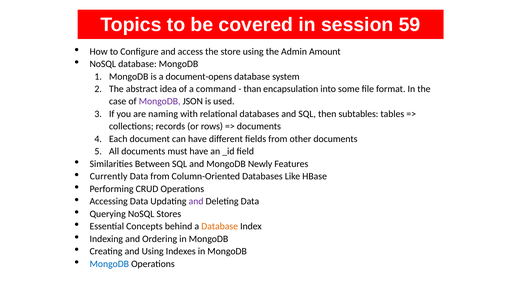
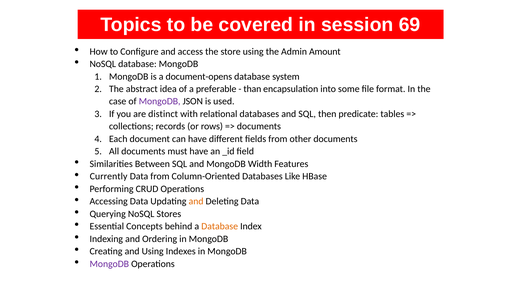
59: 59 -> 69
command: command -> preferable
naming: naming -> distinct
subtables: subtables -> predicate
Newly: Newly -> Width
and at (196, 201) colour: purple -> orange
MongoDB at (109, 263) colour: blue -> purple
